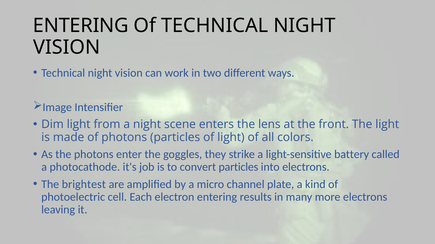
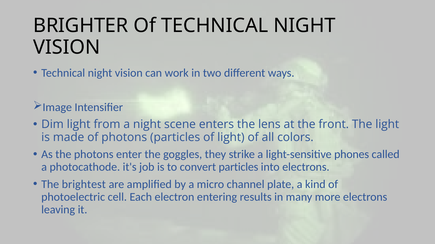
ENTERING at (81, 26): ENTERING -> BRIGHTER
battery: battery -> phones
